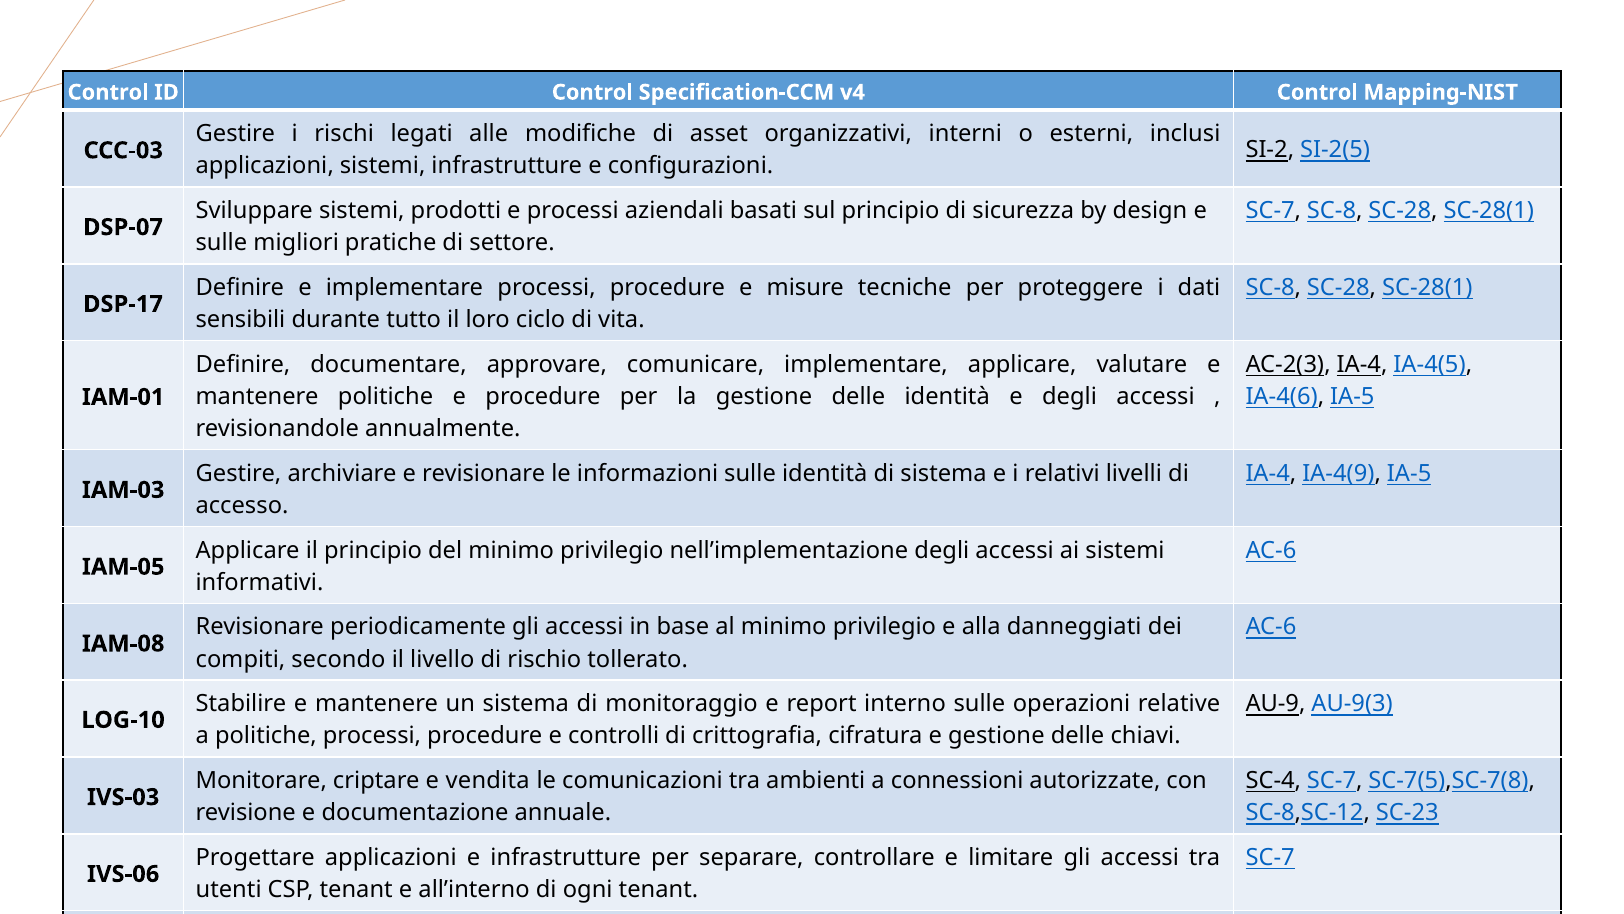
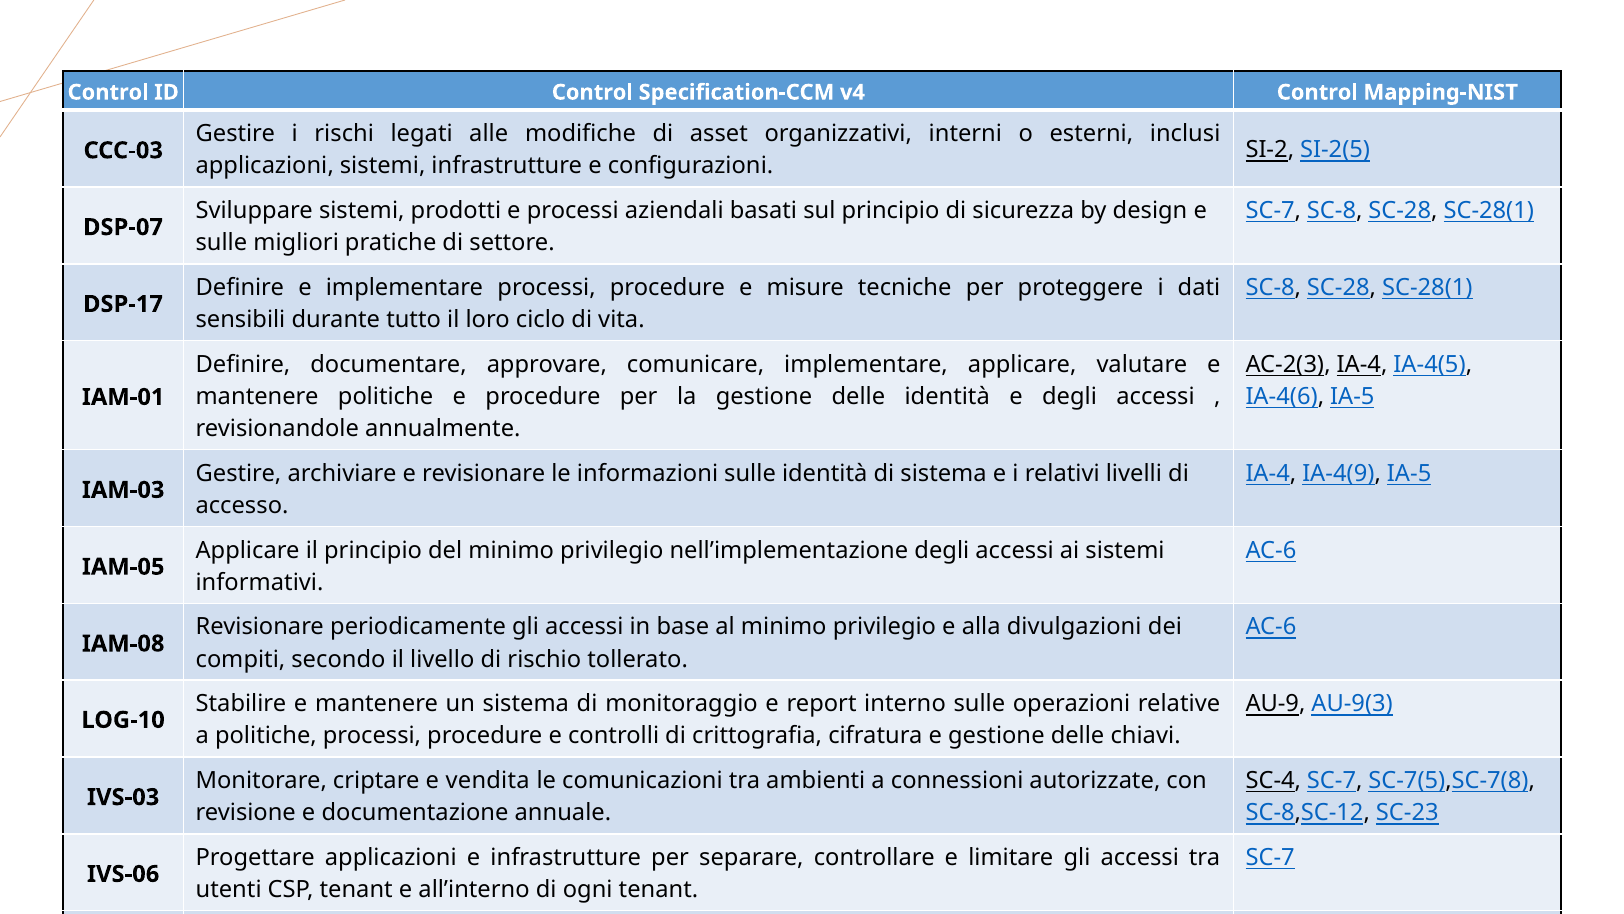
danneggiati: danneggiati -> divulgazioni
